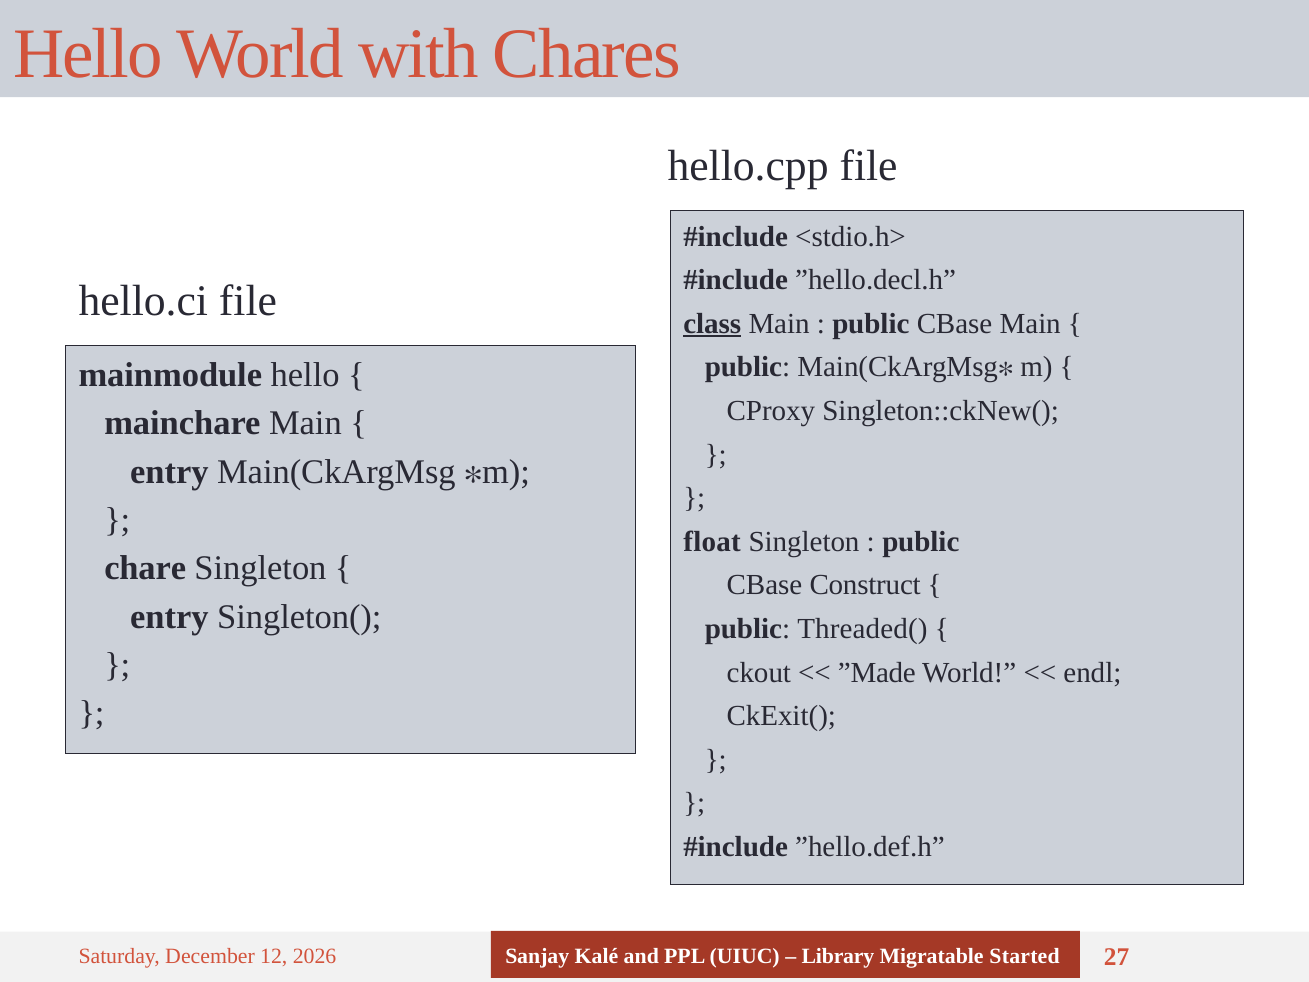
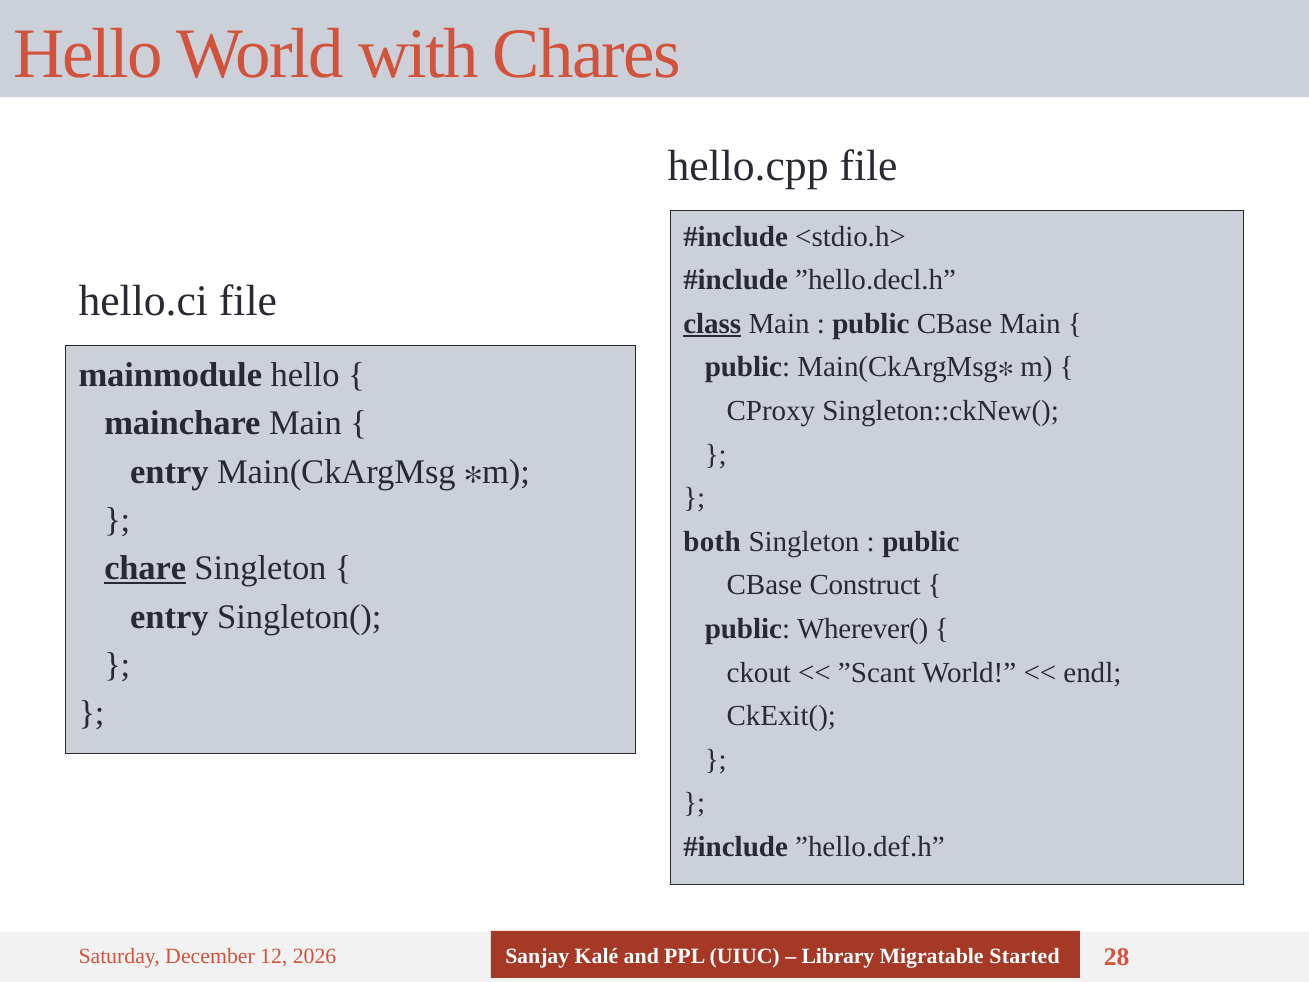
float: float -> both
chare underline: none -> present
Threaded(: Threaded( -> Wherever(
”Made: ”Made -> ”Scant
27: 27 -> 28
